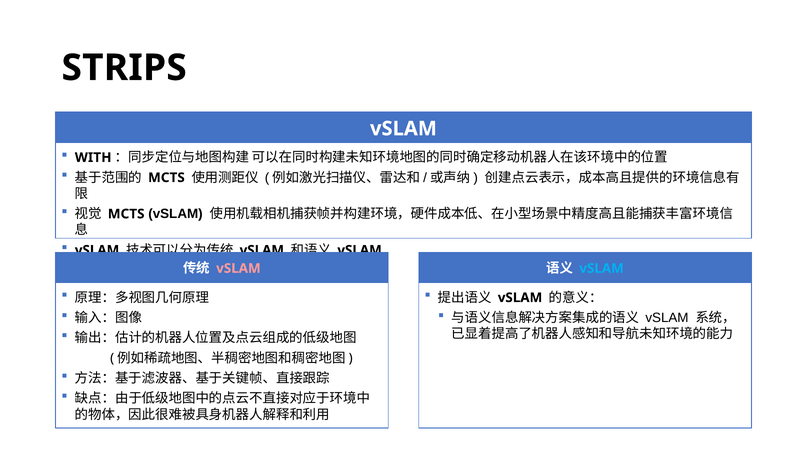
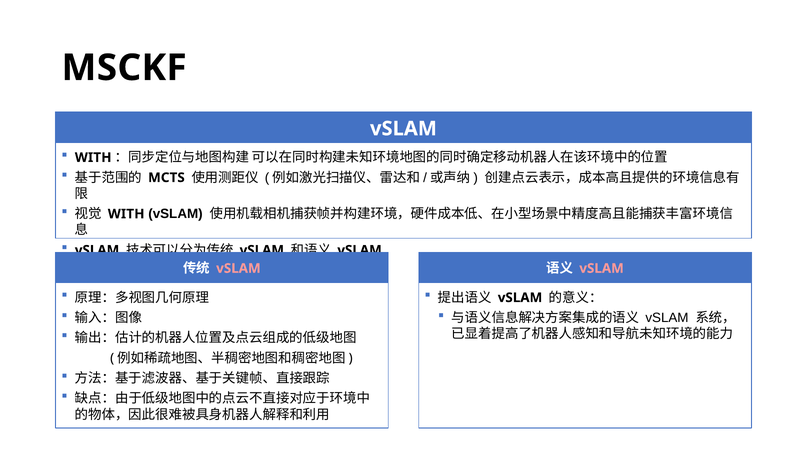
STRIPS: STRIPS -> MSCKF
MCTS at (126, 214): MCTS -> WITH
vSLAM at (602, 268) colour: light blue -> pink
